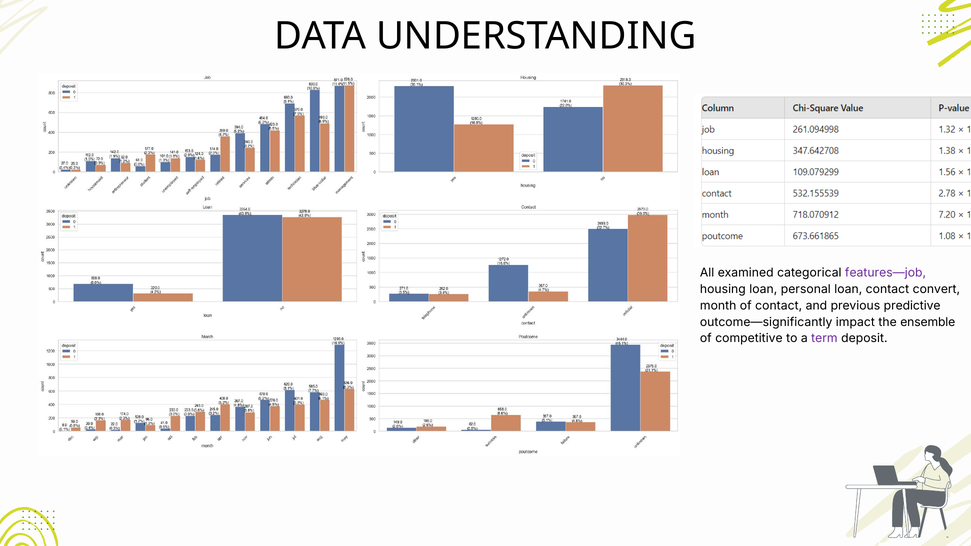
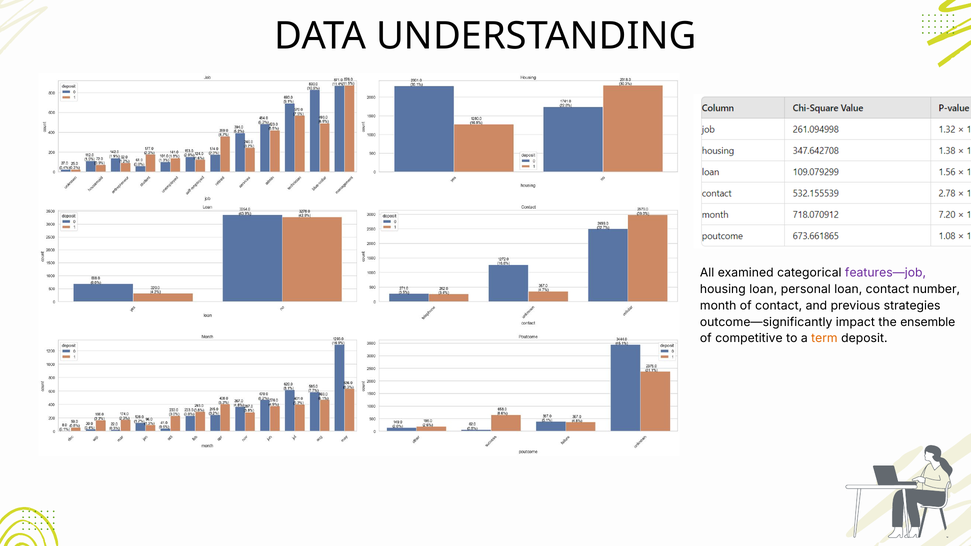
convert: convert -> number
predictive: predictive -> strategies
term colour: purple -> orange
